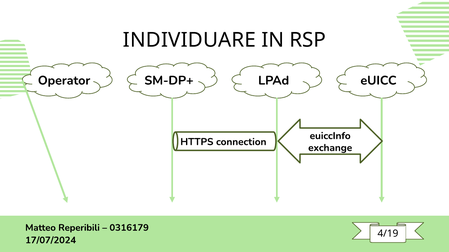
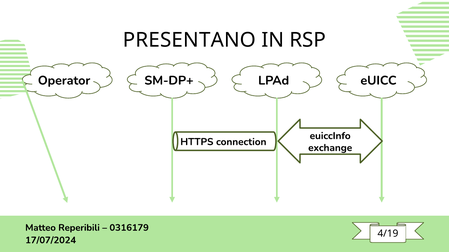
INDIVIDUARE: INDIVIDUARE -> PRESENTANO
